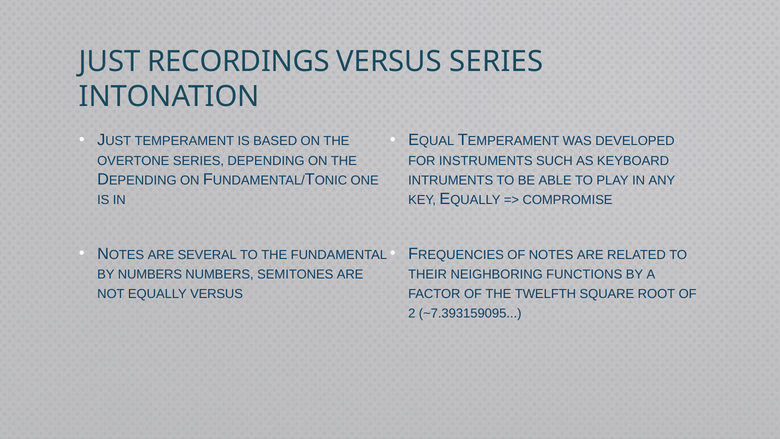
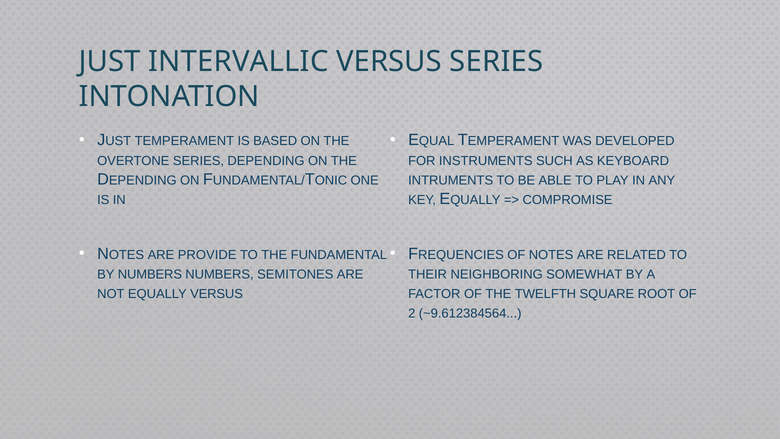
RECORDINGS: RECORDINGS -> INTERVALLIC
SEVERAL: SEVERAL -> PROVIDE
FUNCTIONS: FUNCTIONS -> SOMEWHAT
~7.393159095: ~7.393159095 -> ~9.612384564
